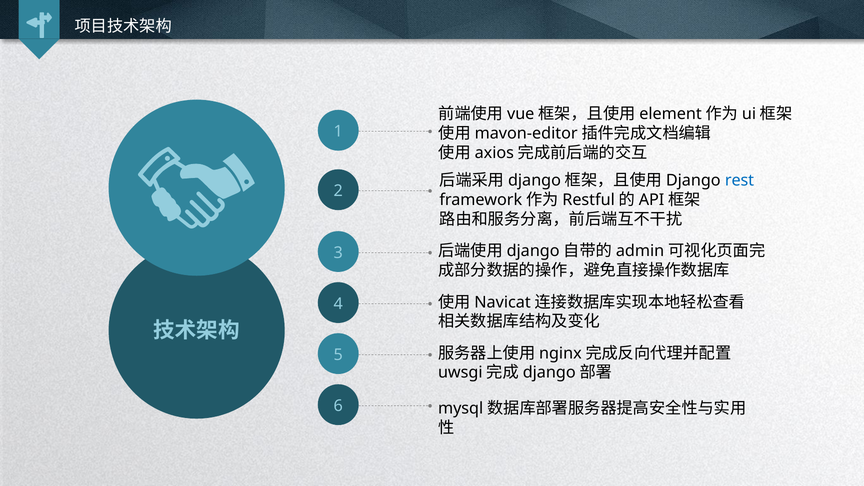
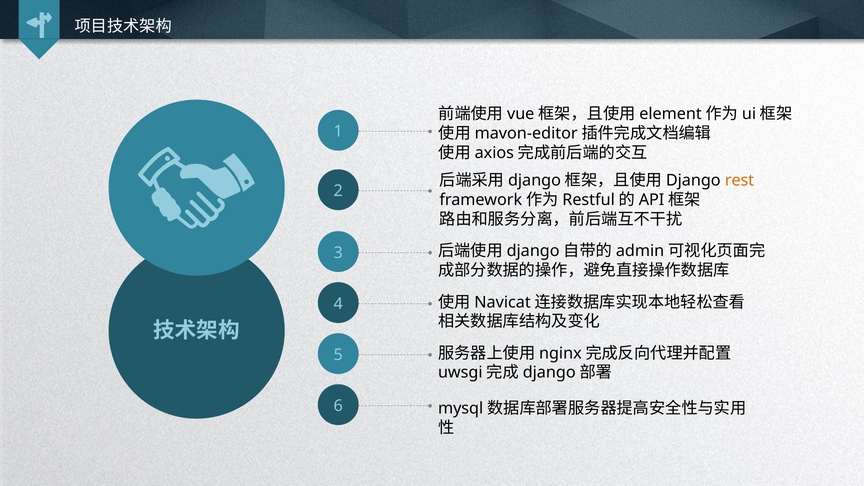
rest colour: blue -> orange
